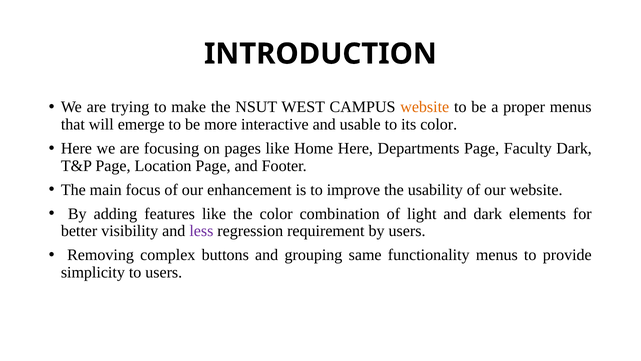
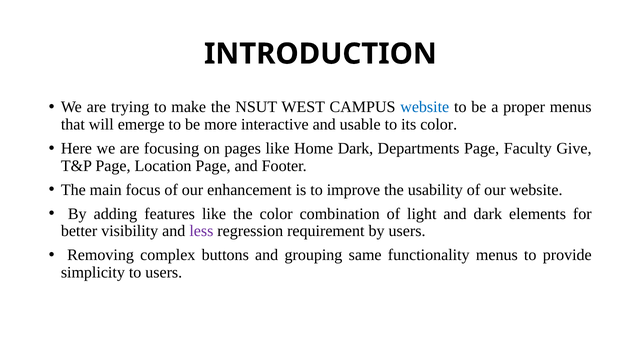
website at (425, 107) colour: orange -> blue
Home Here: Here -> Dark
Faculty Dark: Dark -> Give
